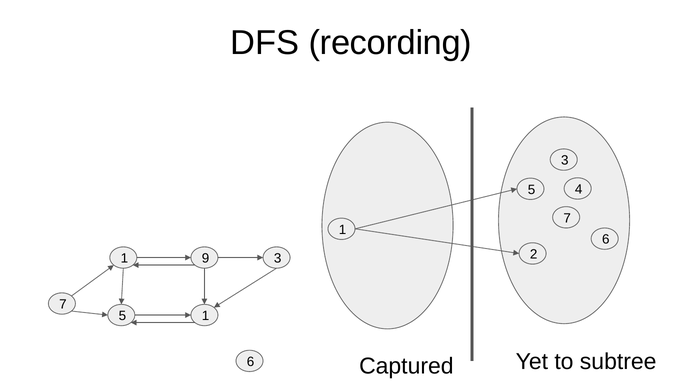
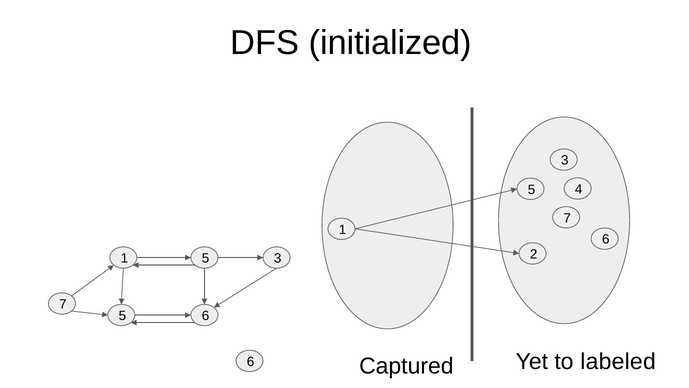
recording: recording -> initialized
1 9: 9 -> 5
5 1: 1 -> 6
subtree: subtree -> labeled
